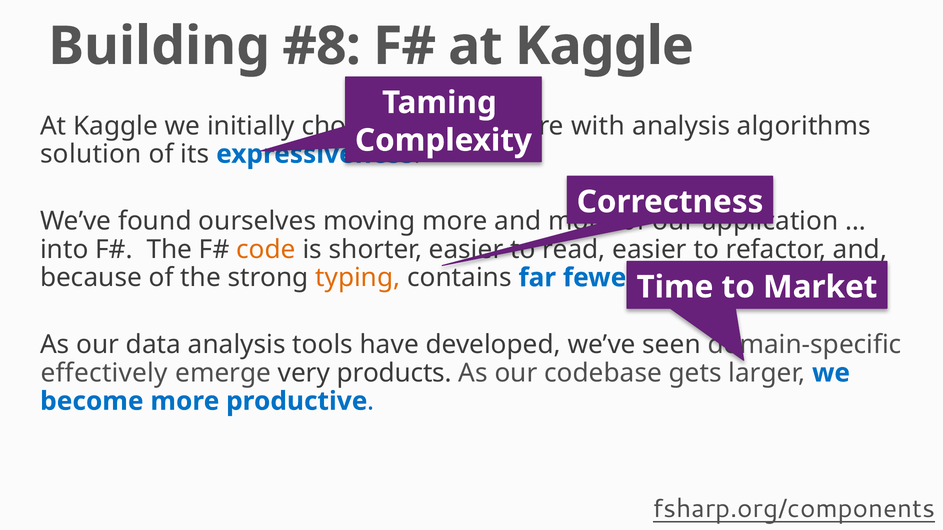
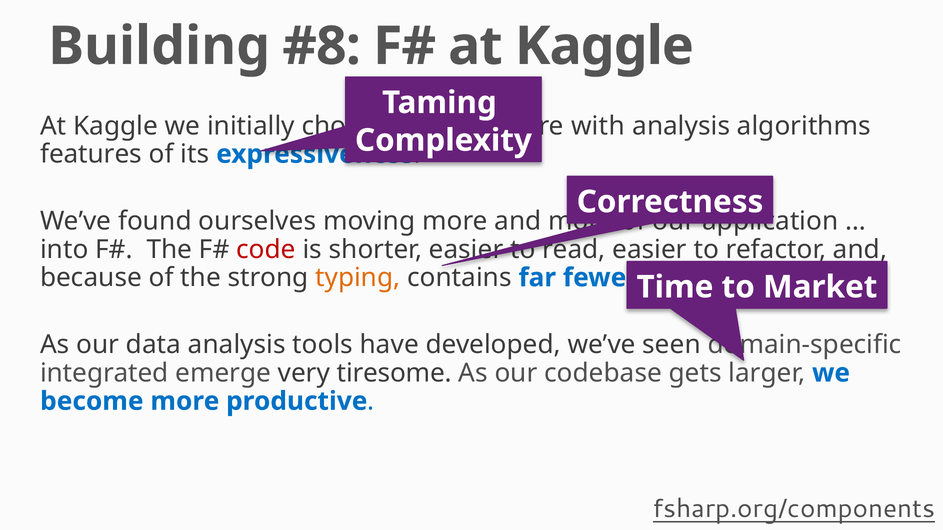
solution: solution -> features
code colour: orange -> red
effectively: effectively -> integrated
products: products -> tiresome
